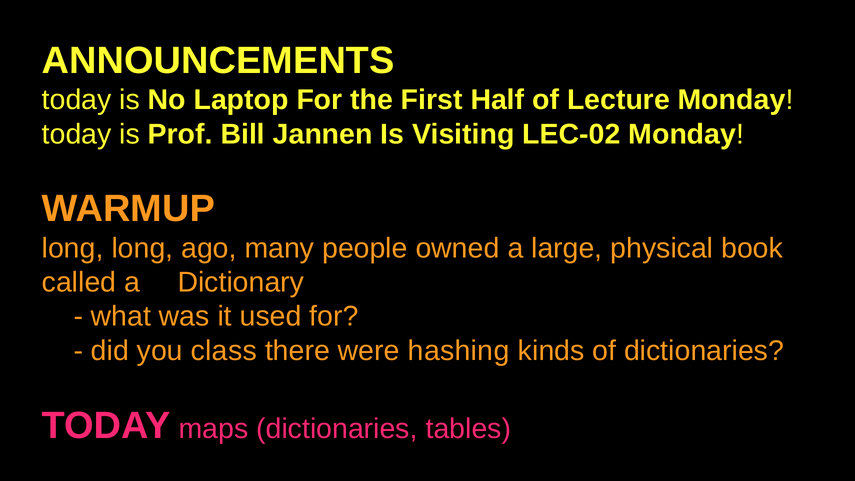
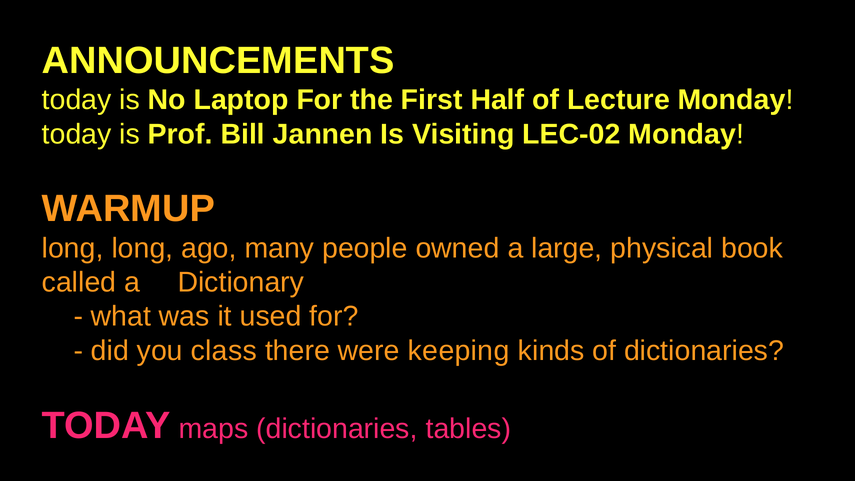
hashing: hashing -> keeping
